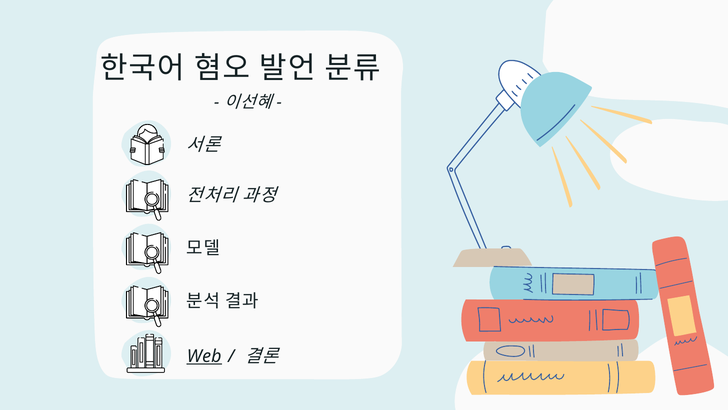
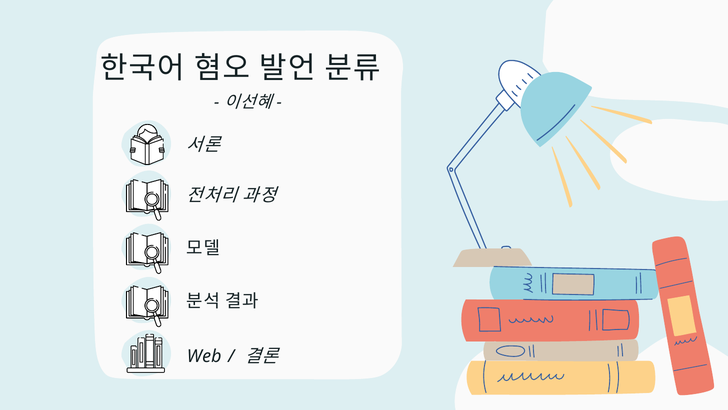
Web underline: present -> none
